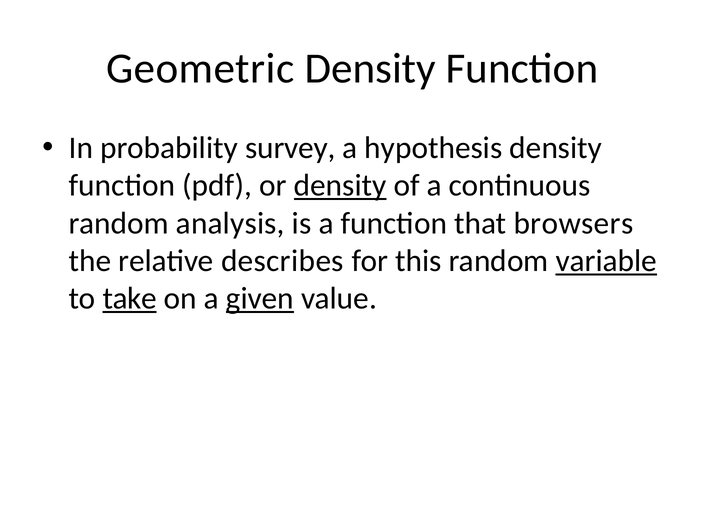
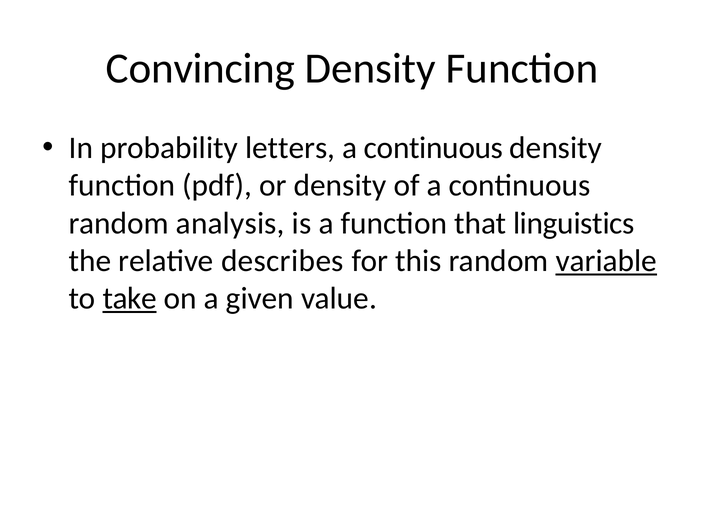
Geometric: Geometric -> Convincing
survey: survey -> letters
hypothesis at (433, 148): hypothesis -> continuous
density at (340, 186) underline: present -> none
browsers: browsers -> linguistics
given underline: present -> none
